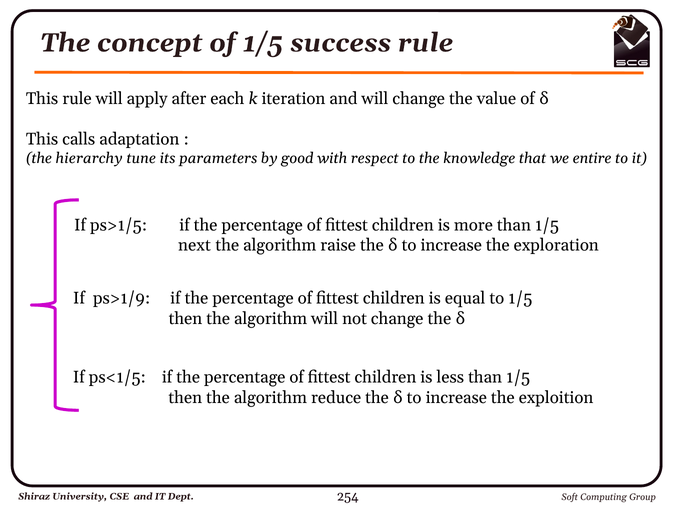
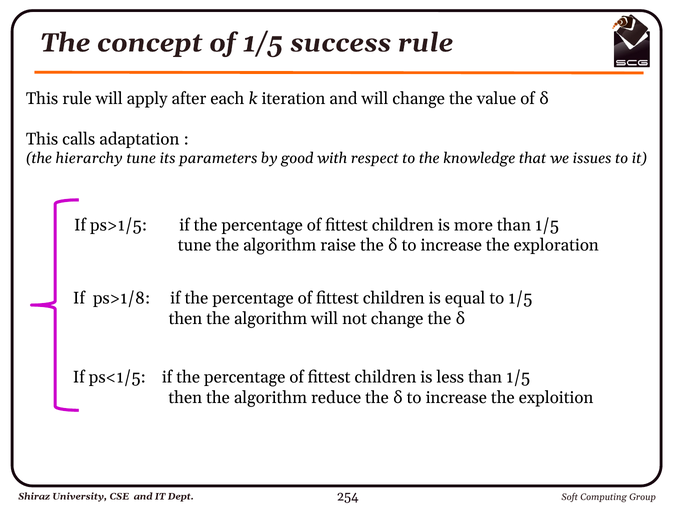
entire: entire -> issues
next at (194, 245): next -> tune
ps>1/9: ps>1/9 -> ps>1/8
